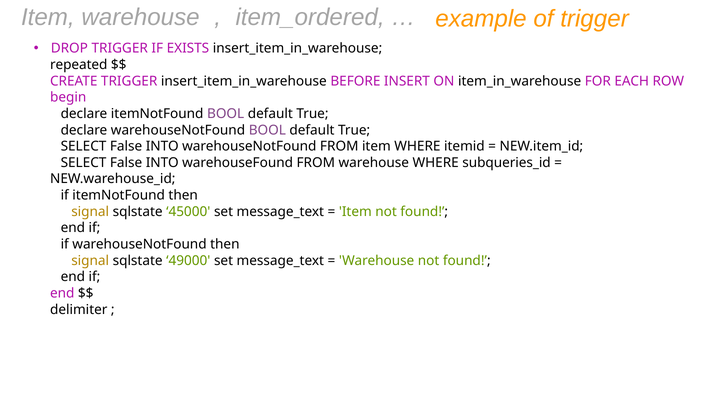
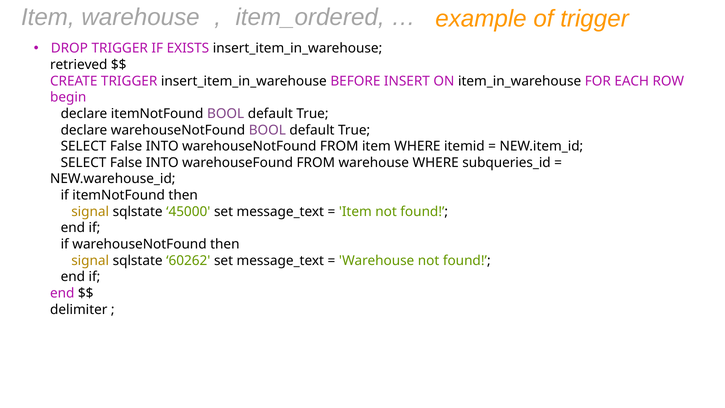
repeated: repeated -> retrieved
49000: 49000 -> 60262
